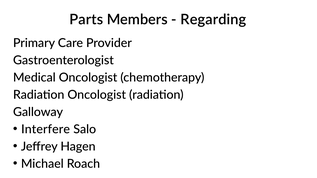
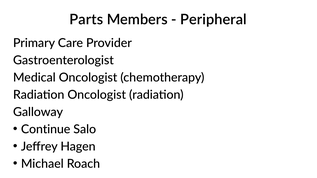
Regarding: Regarding -> Peripheral
Interfere: Interfere -> Continue
